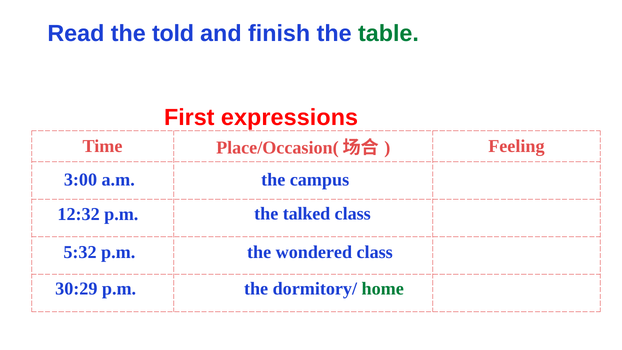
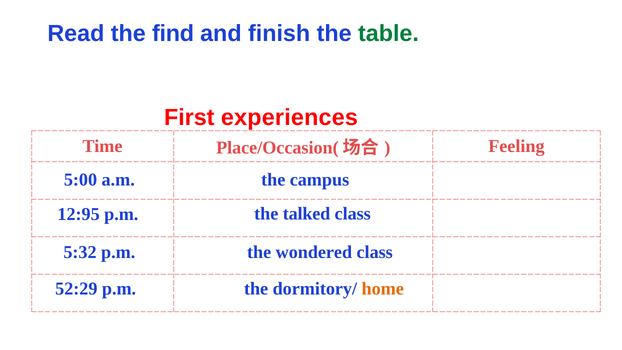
told: told -> find
expressions: expressions -> experiences
3:00: 3:00 -> 5:00
12:32: 12:32 -> 12:95
30:29: 30:29 -> 52:29
home colour: green -> orange
